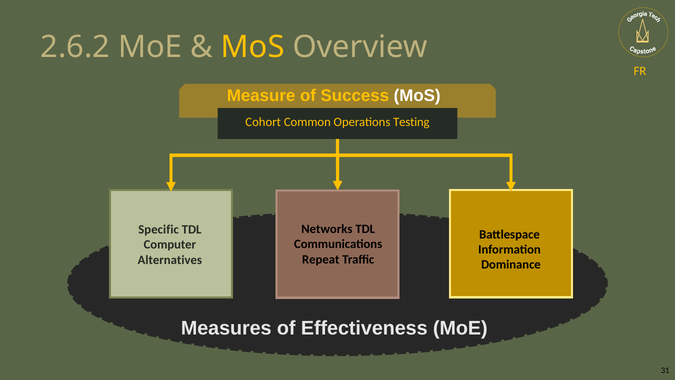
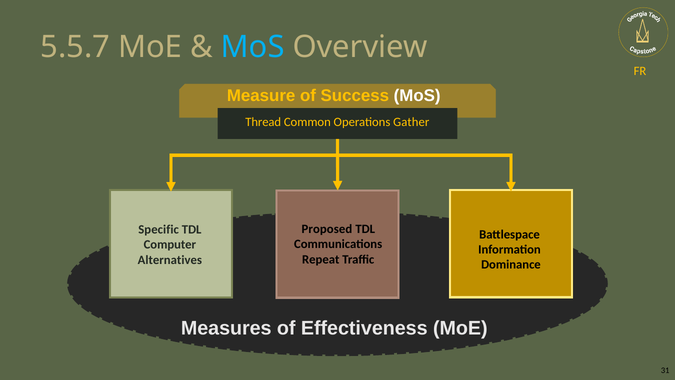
2.6.2: 2.6.2 -> 5.5.7
MoS at (253, 47) colour: yellow -> light blue
Cohort: Cohort -> Thread
Testing: Testing -> Gather
Networks: Networks -> Proposed
